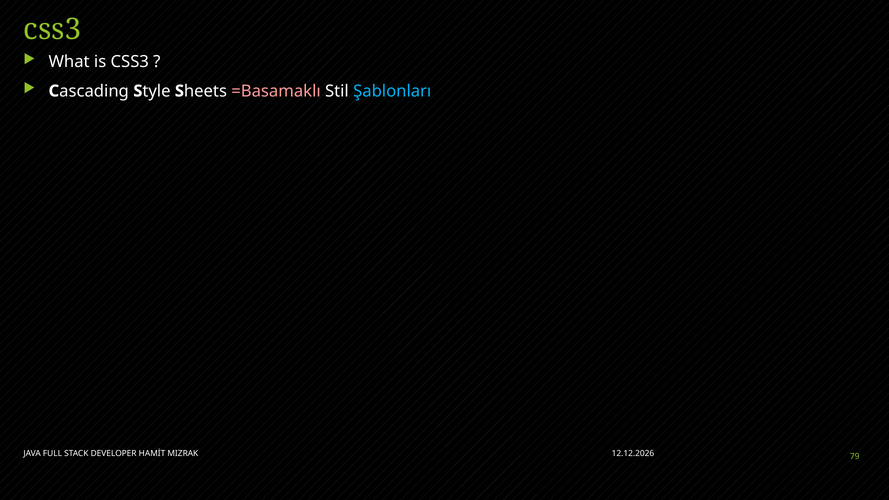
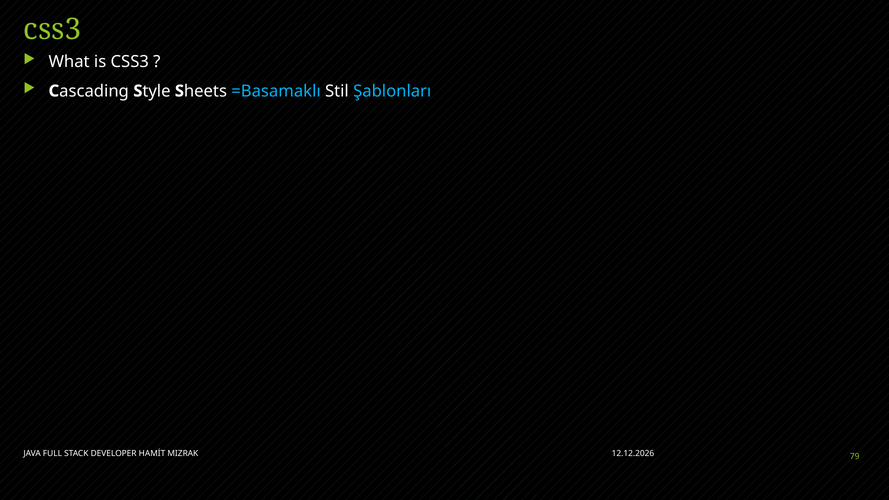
=Basamaklı colour: pink -> light blue
